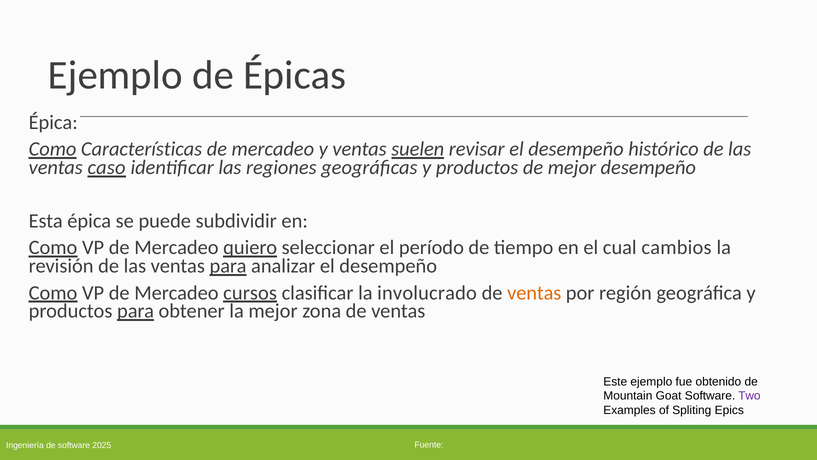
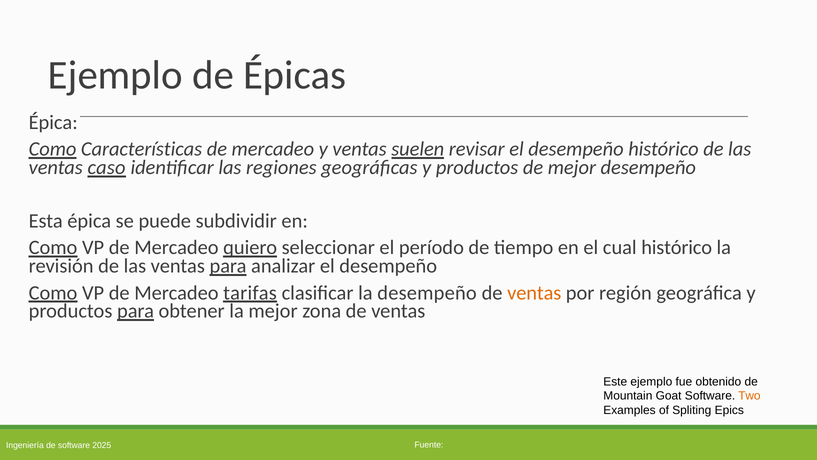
cual cambios: cambios -> histórico
cursos: cursos -> tarifas
la involucrado: involucrado -> desempeño
Two colour: purple -> orange
